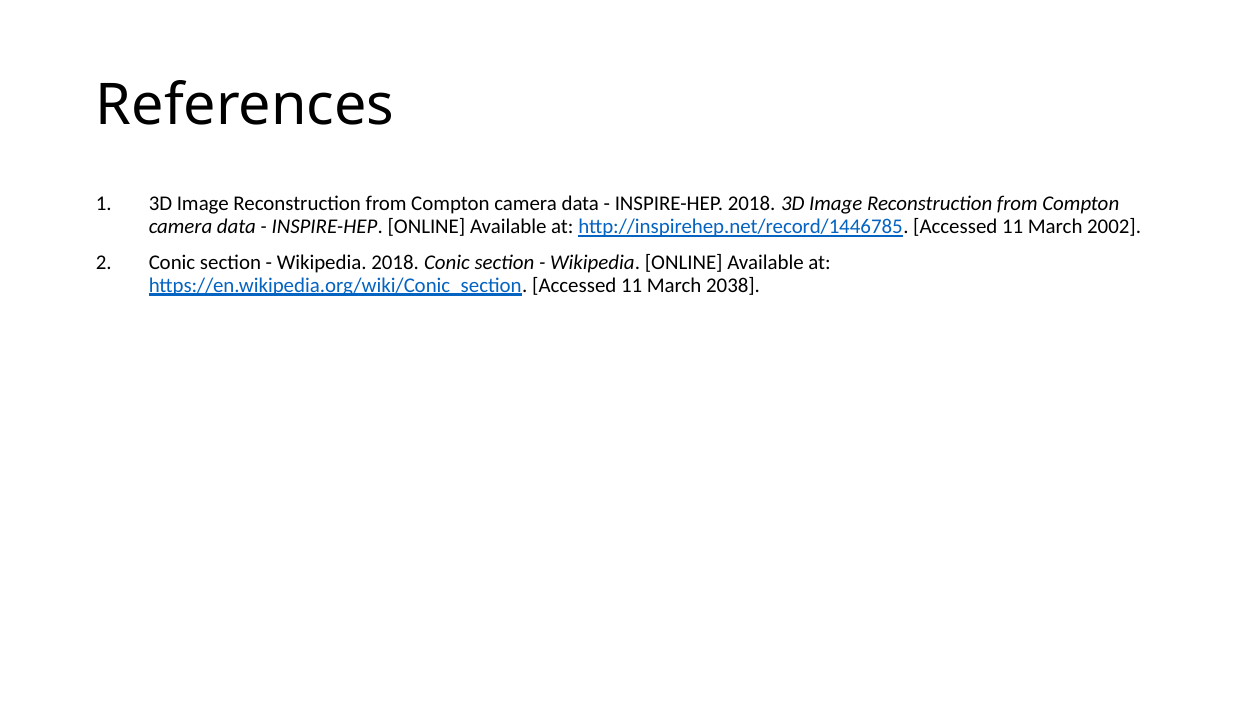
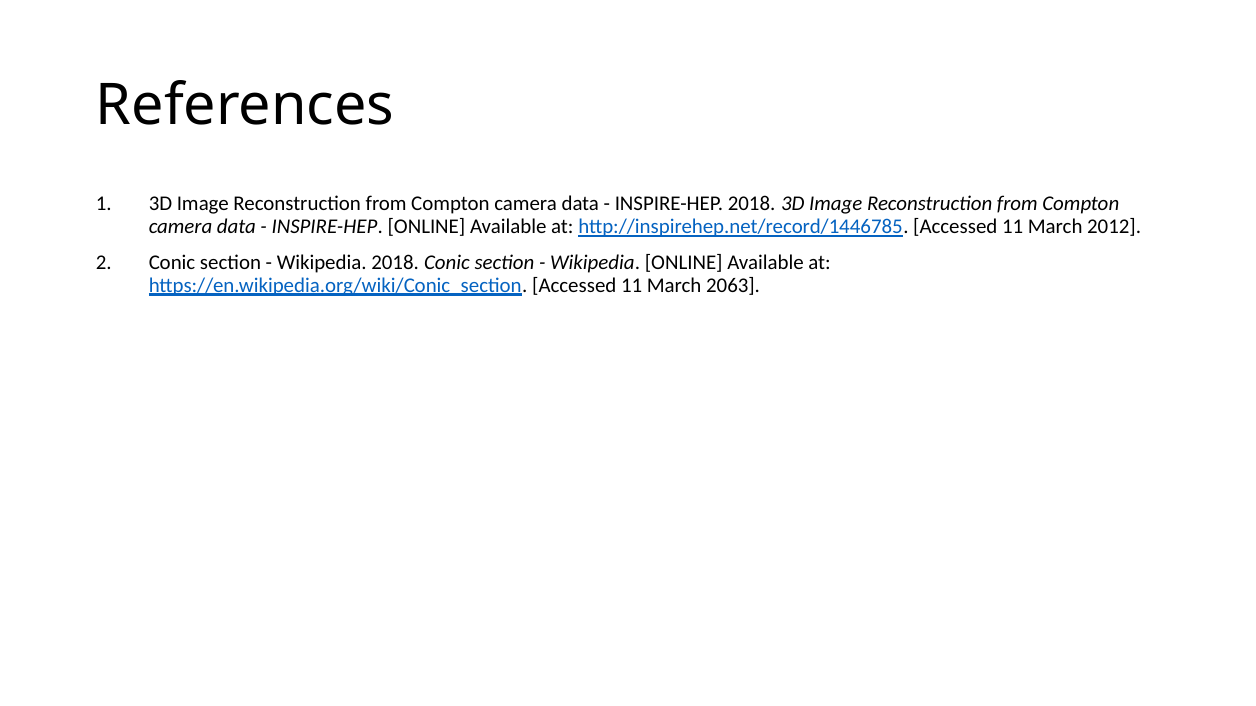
2002: 2002 -> 2012
2038: 2038 -> 2063
